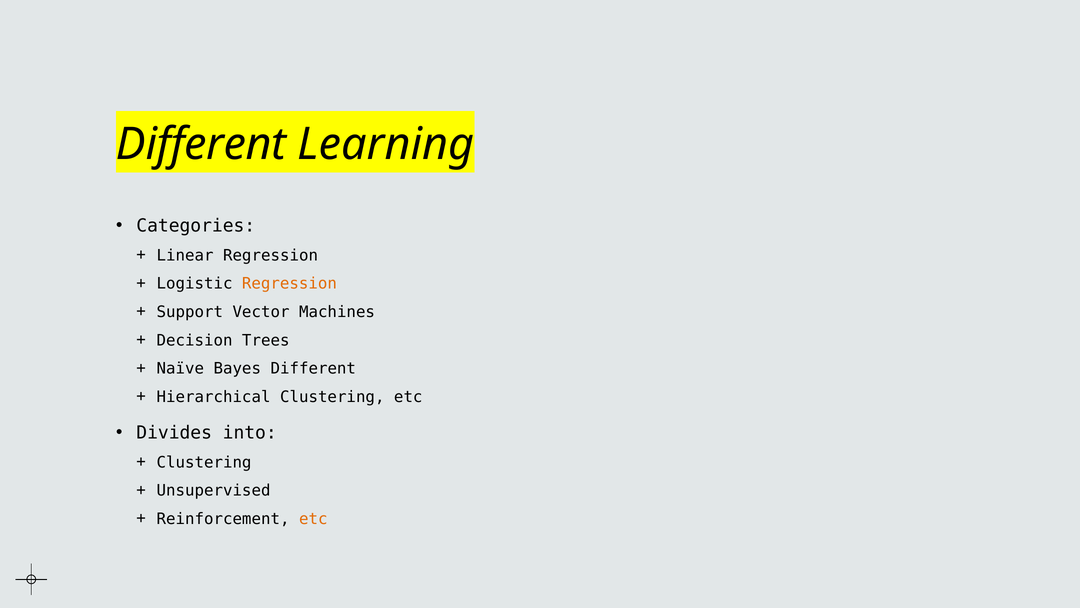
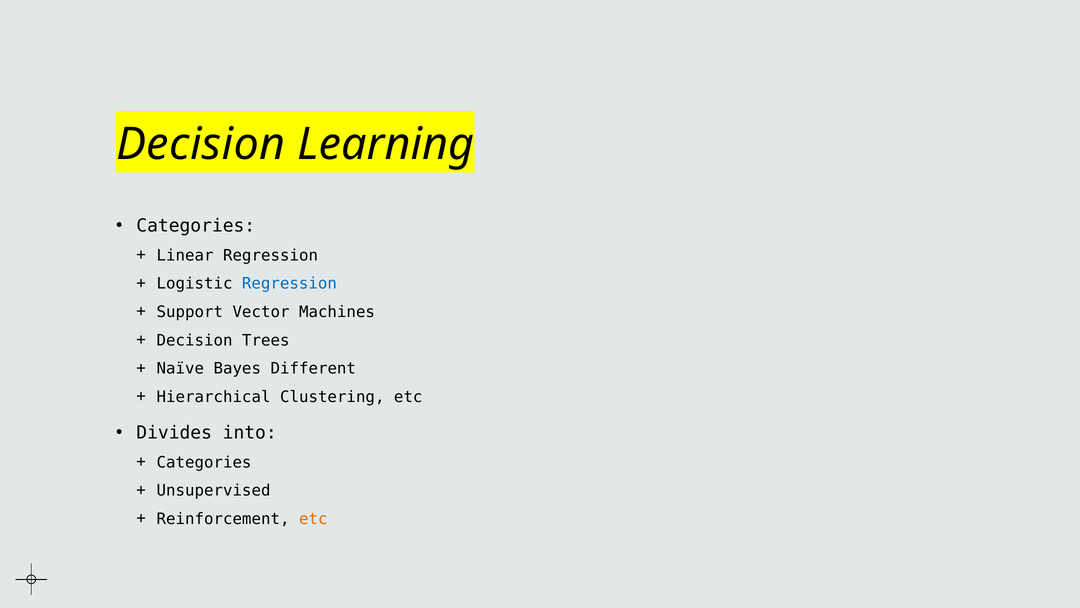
Different at (201, 144): Different -> Decision
Regression at (289, 283) colour: orange -> blue
Clustering at (204, 462): Clustering -> Categories
